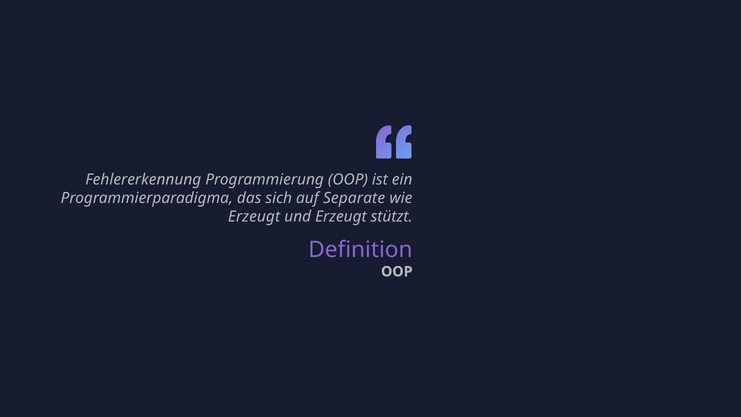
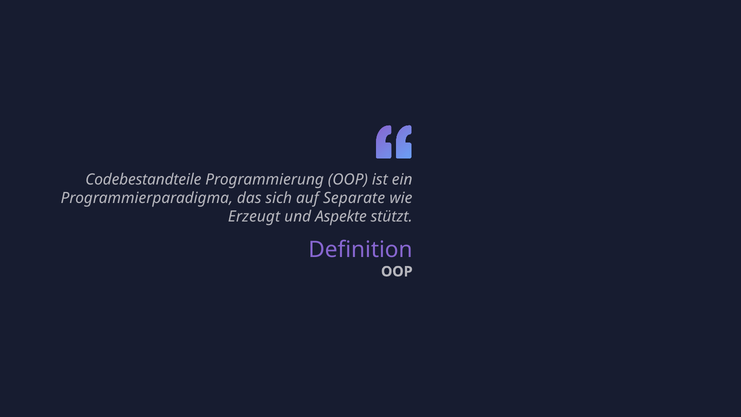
Fehlererkennung: Fehlererkennung -> Codebestandteile
und Erzeugt: Erzeugt -> Aspekte
